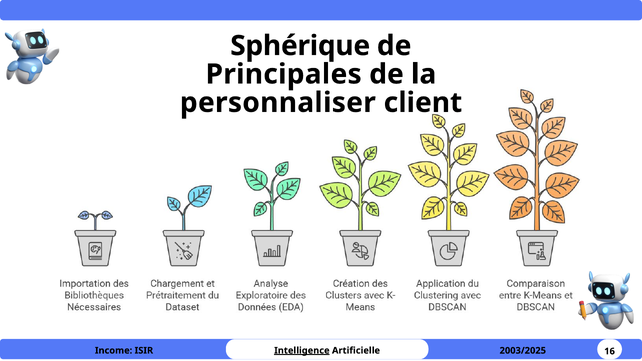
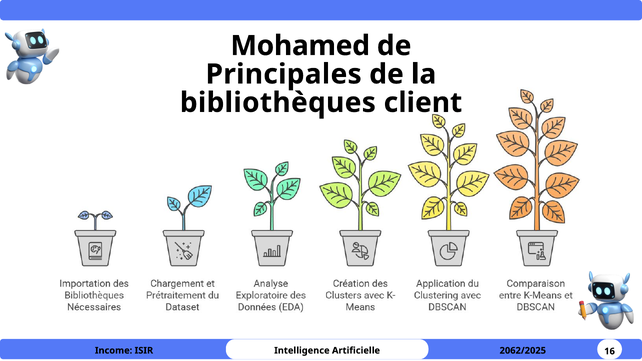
Sphérique: Sphérique -> Mohamed
personnaliser: personnaliser -> bibliothèques
Intelligence underline: present -> none
2003/2025: 2003/2025 -> 2062/2025
